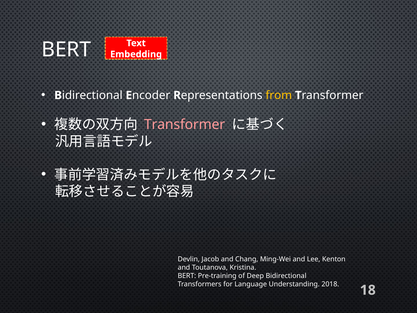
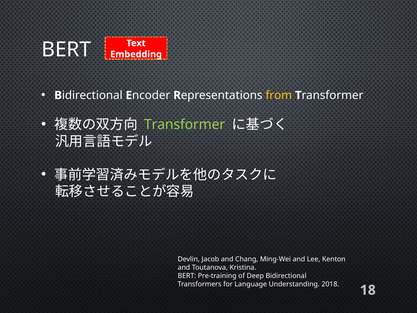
Transformer colour: pink -> light green
